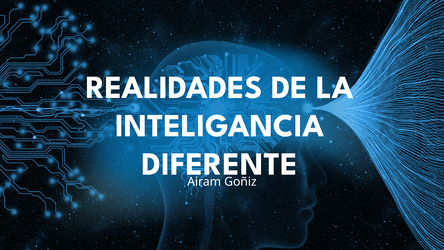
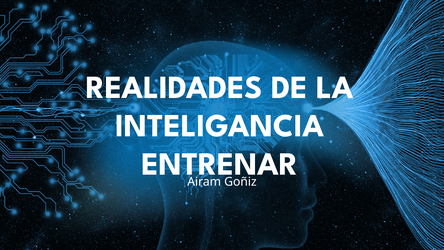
DIFERENTE: DIFERENTE -> ENTRENAR
